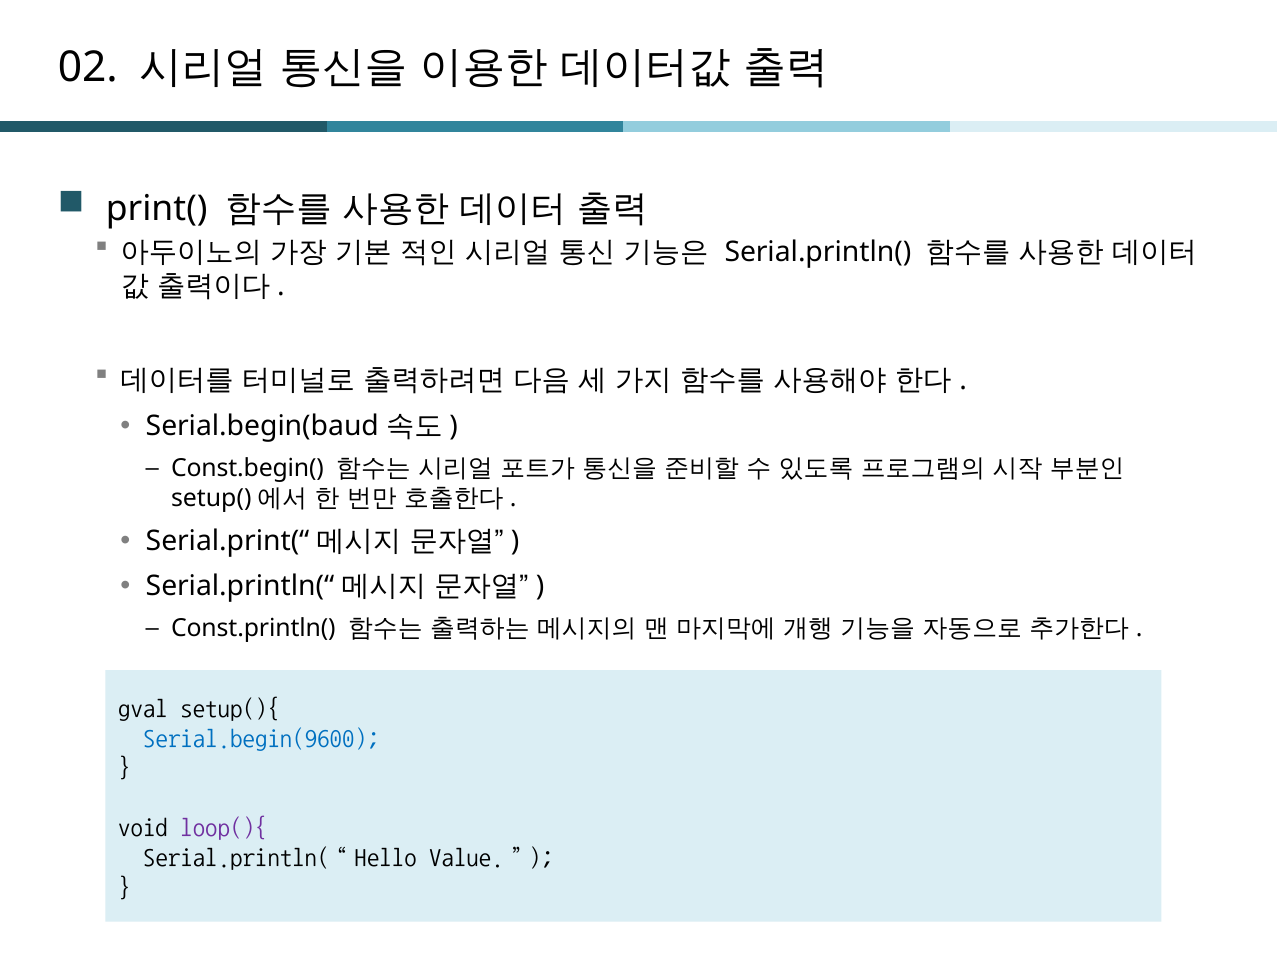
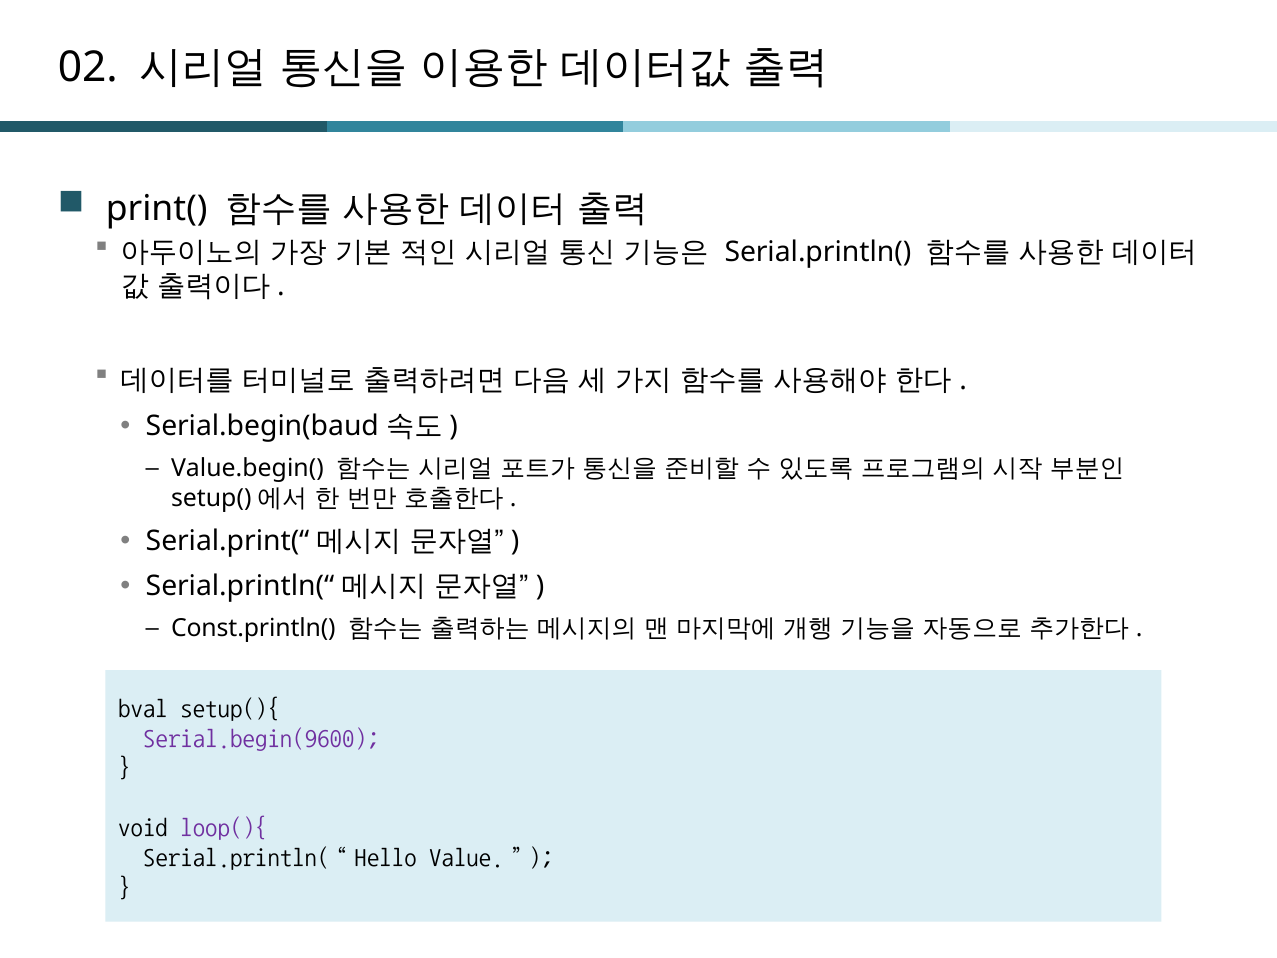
Const.begin(: Const.begin( -> Value.begin(
gval: gval -> bval
Serial.begin(9600 colour: blue -> purple
